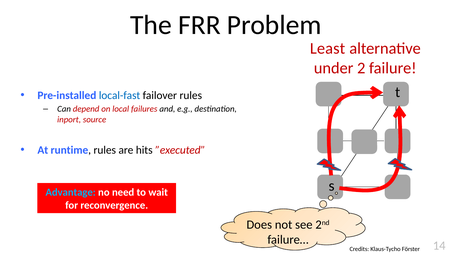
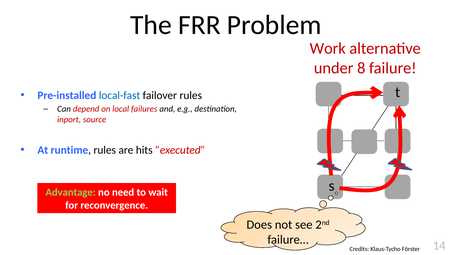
Least: Least -> Work
2: 2 -> 8
Advantage colour: light blue -> light green
